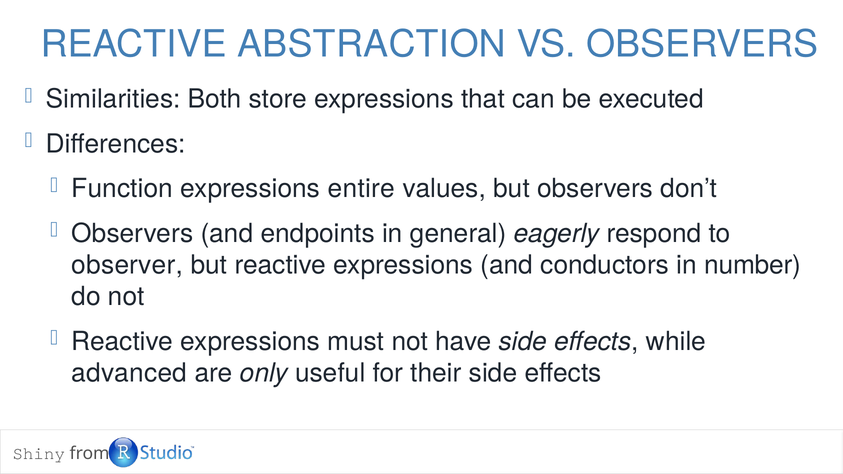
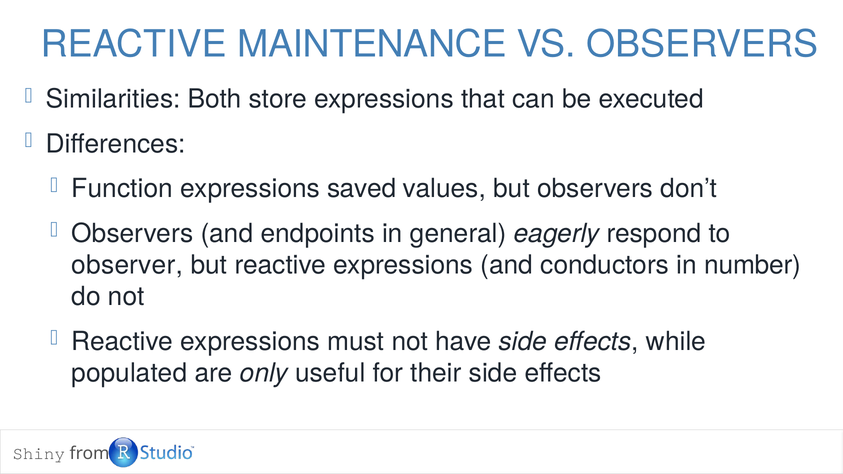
ABSTRACTION: ABSTRACTION -> MAINTENANCE
entire: entire -> saved
advanced: advanced -> populated
